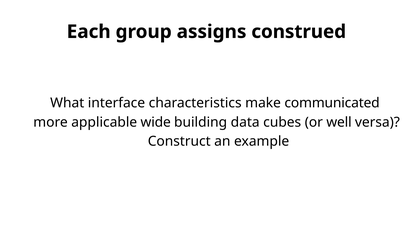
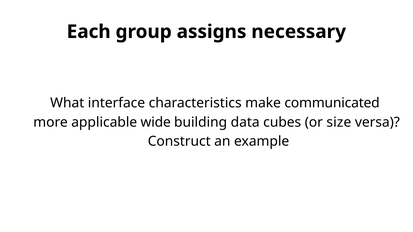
construed: construed -> necessary
well: well -> size
